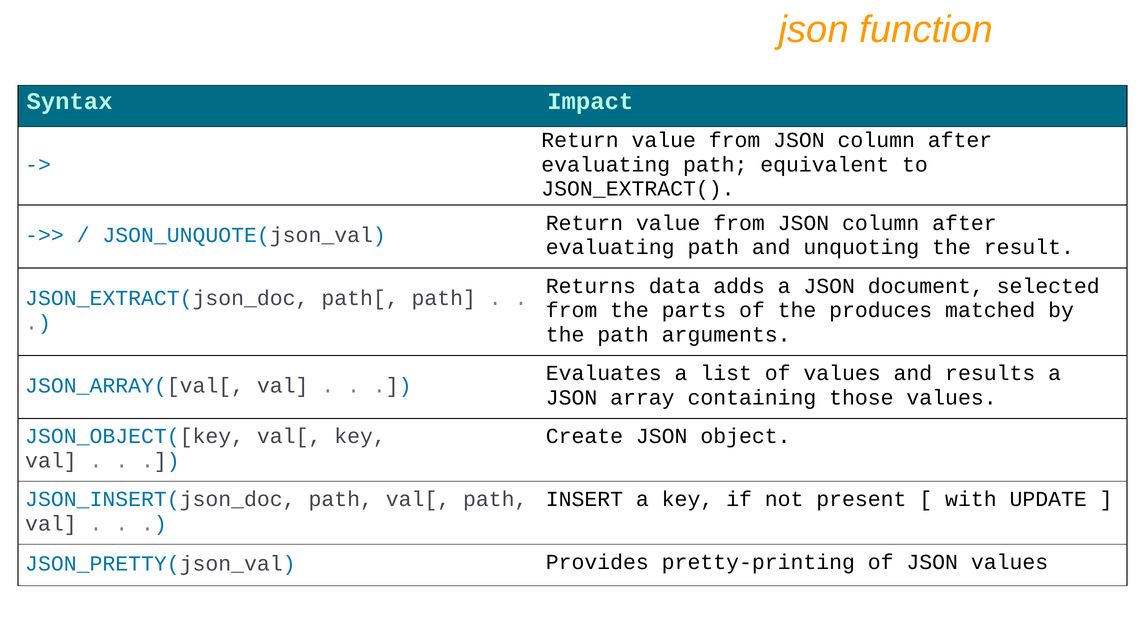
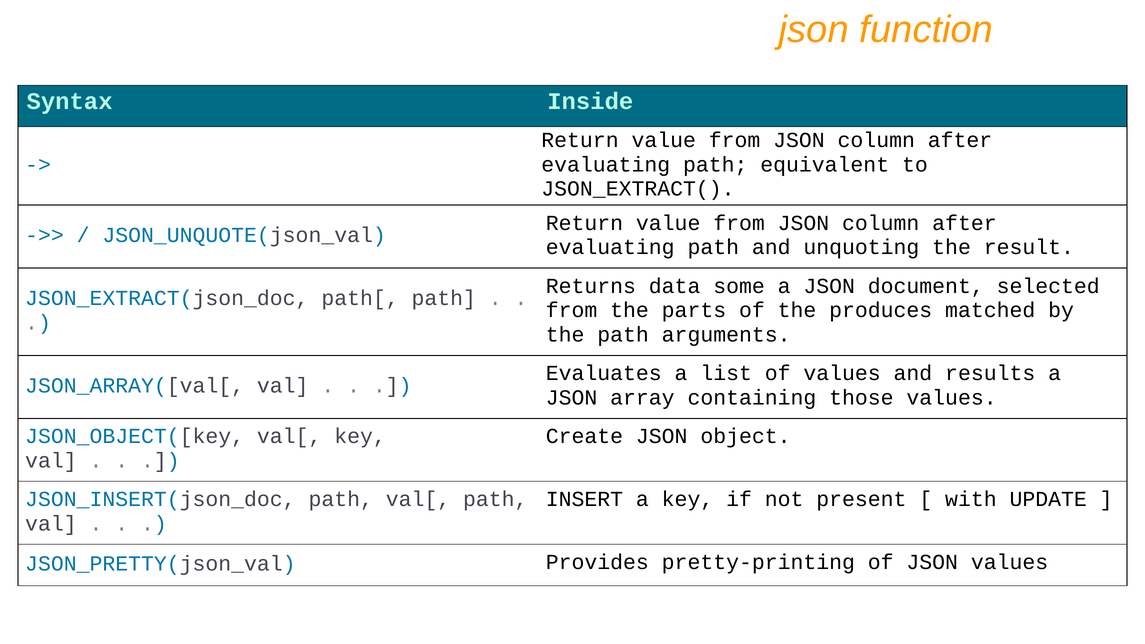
Impact: Impact -> Inside
adds: adds -> some
